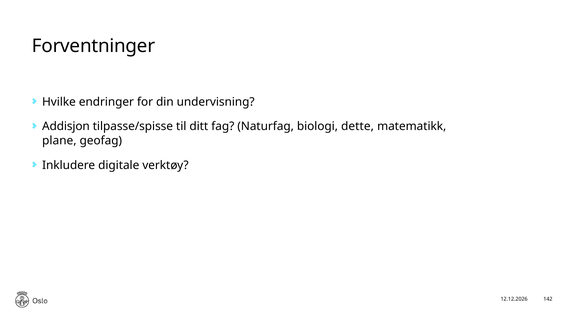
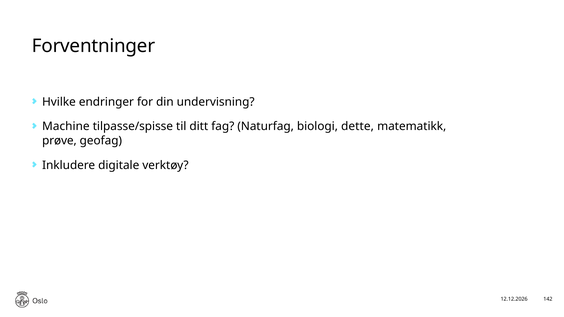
Addisjon: Addisjon -> Machine
plane: plane -> prøve
